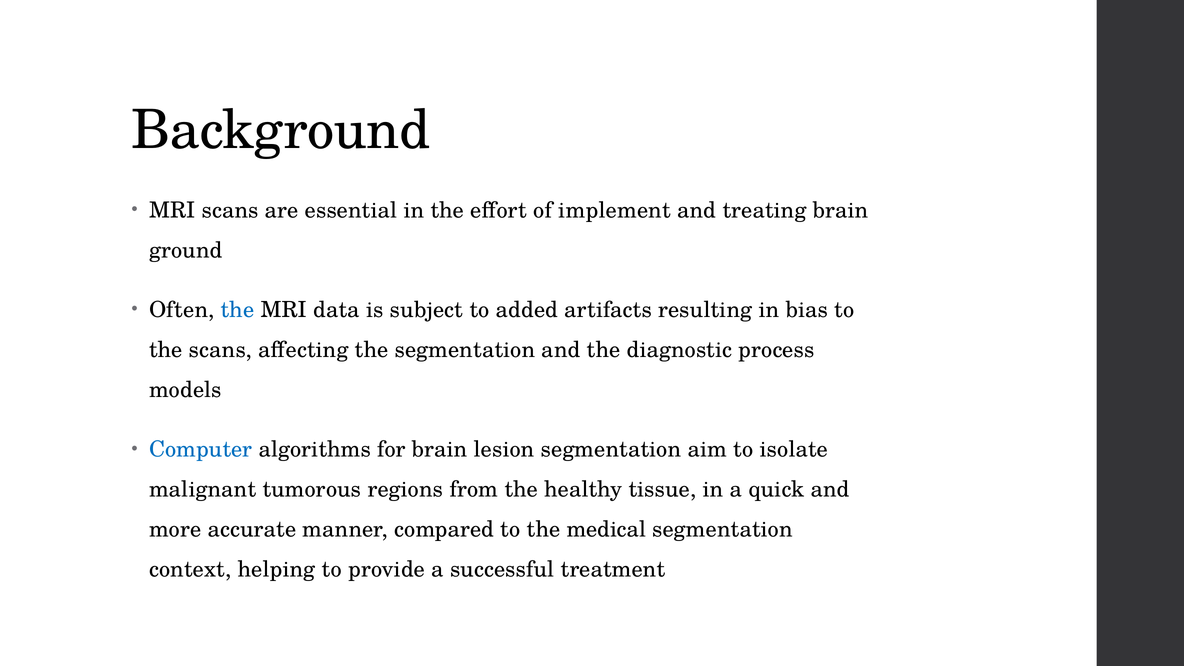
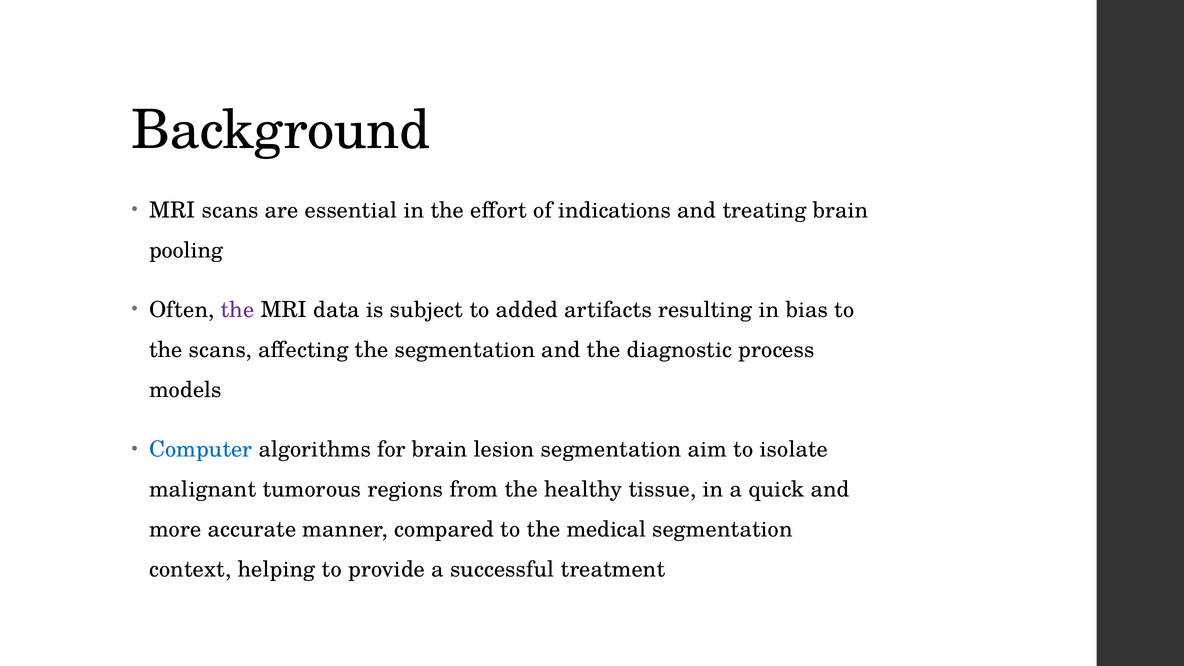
implement: implement -> indications
ground: ground -> pooling
the at (237, 310) colour: blue -> purple
